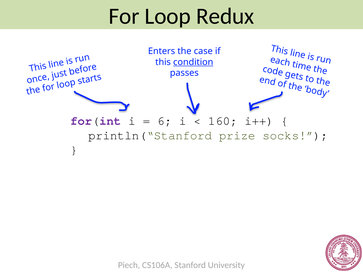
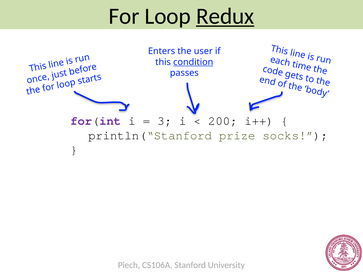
Redux underline: none -> present
case: case -> user
6: 6 -> 3
160: 160 -> 200
